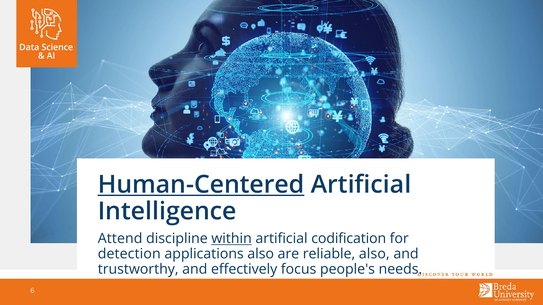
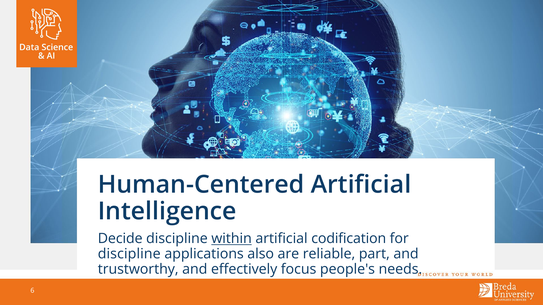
Human-Centered underline: present -> none
Attend: Attend -> Decide
detection at (129, 254): detection -> discipline
reliable also: also -> part
